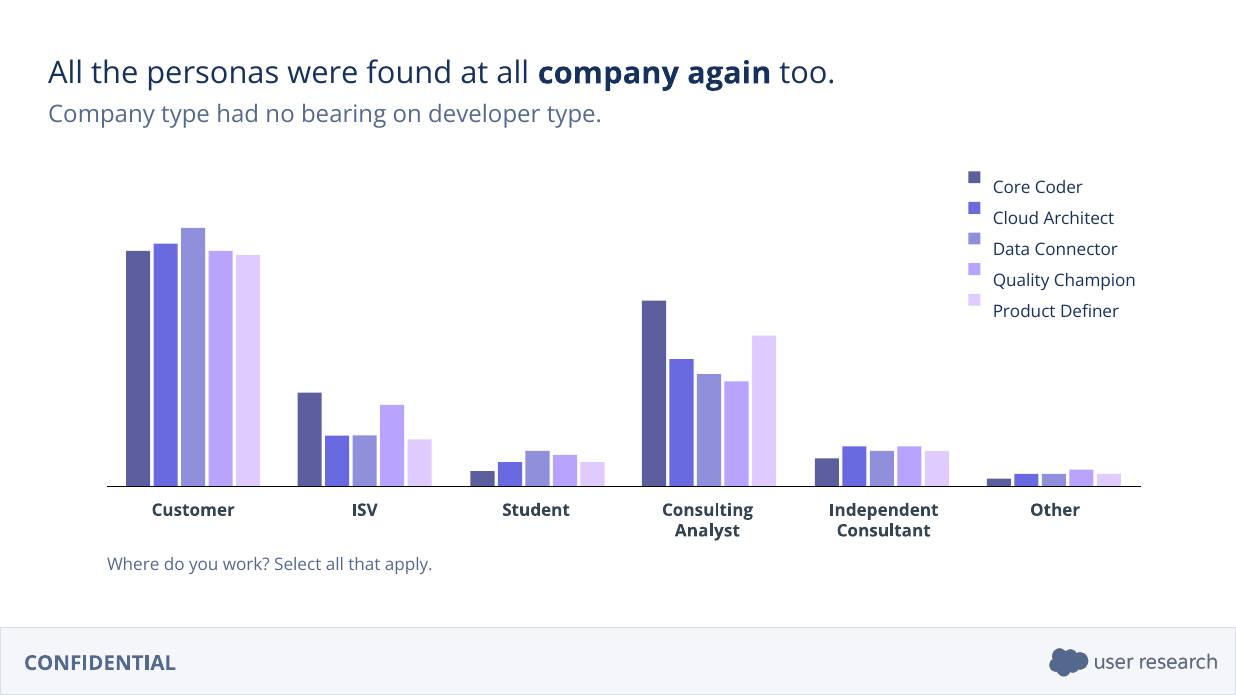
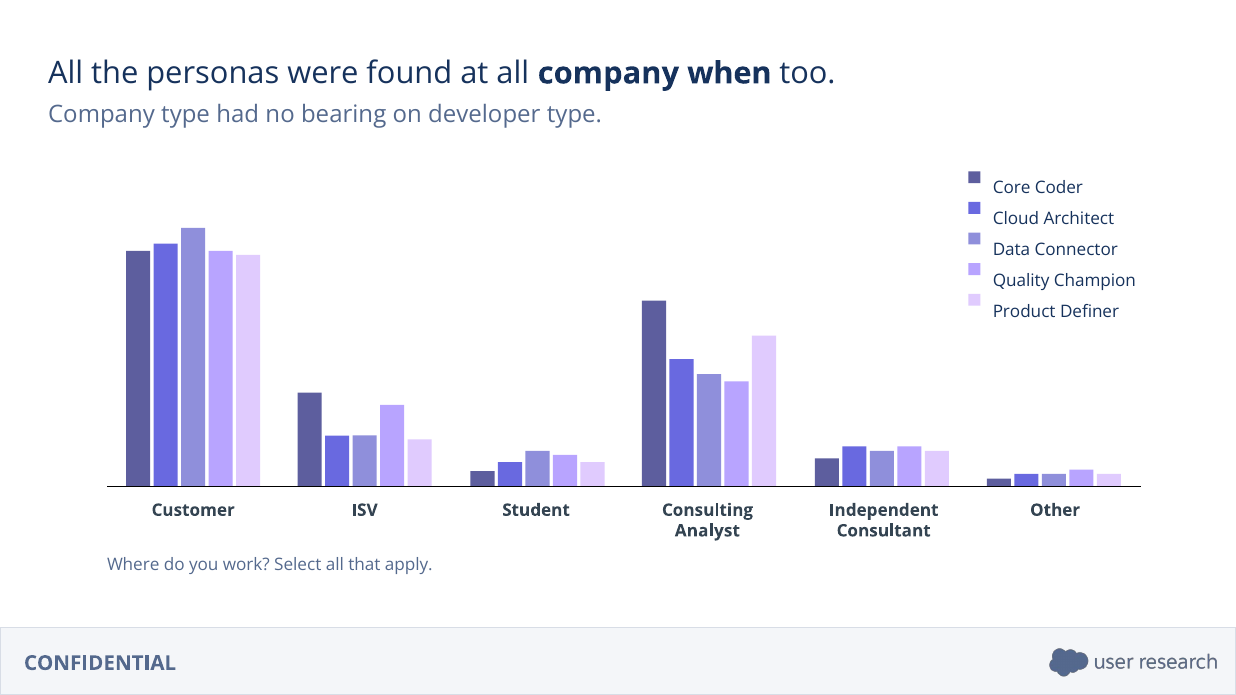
again: again -> when
